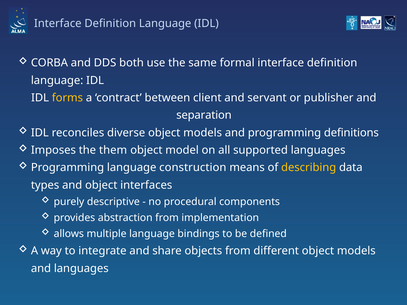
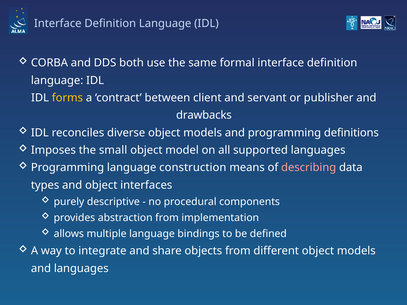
separation: separation -> drawbacks
them: them -> small
describing colour: yellow -> pink
